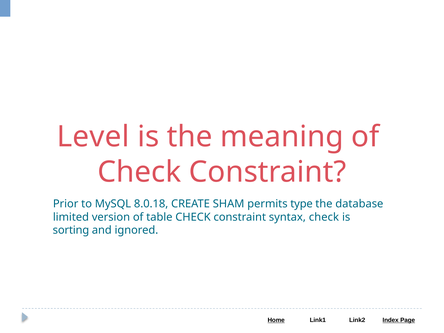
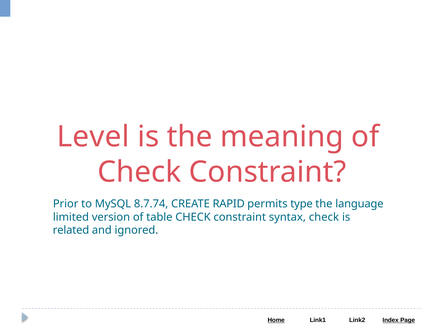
8.0.18: 8.0.18 -> 8.7.74
SHAM: SHAM -> RAPID
database: database -> language
sorting: sorting -> related
